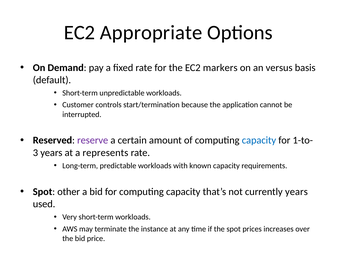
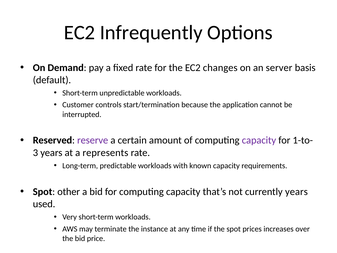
Appropriate: Appropriate -> Infrequently
markers: markers -> changes
versus: versus -> server
capacity at (259, 140) colour: blue -> purple
